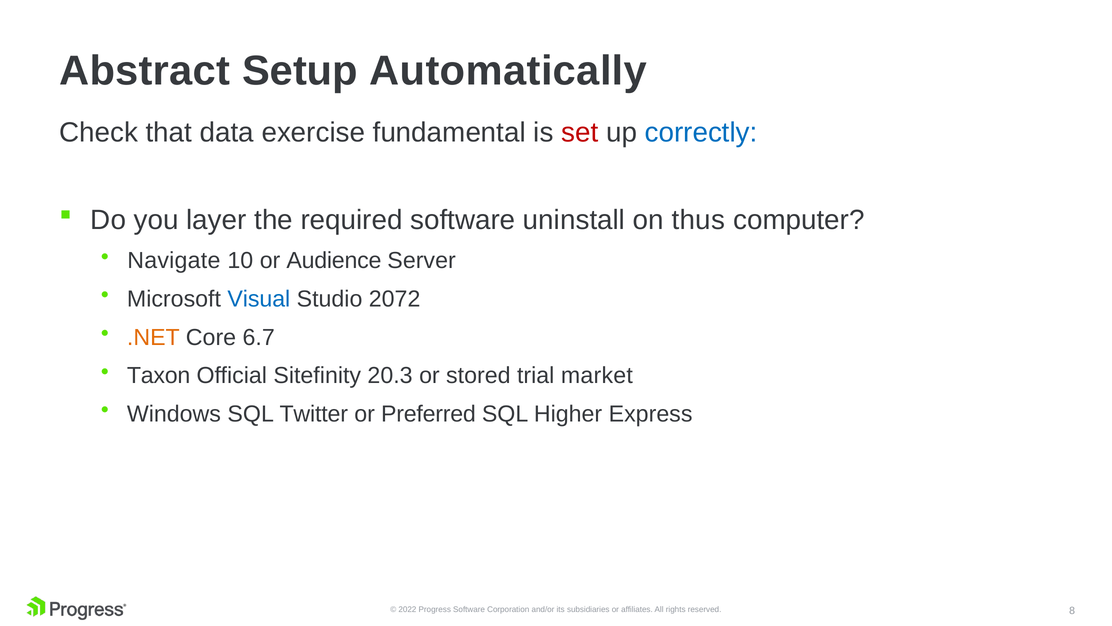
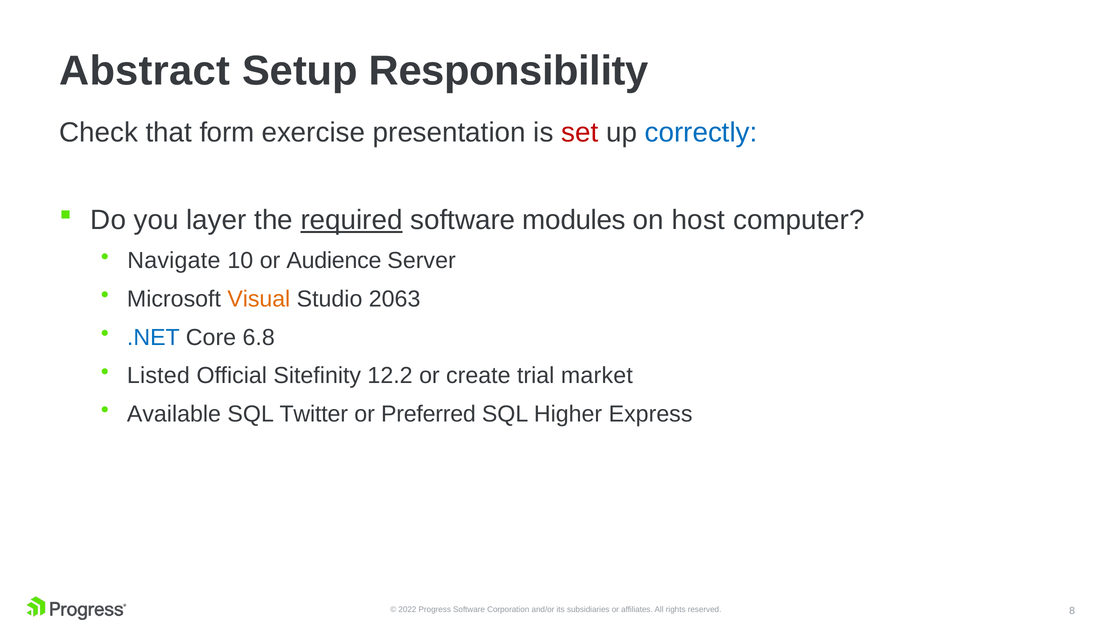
Automatically: Automatically -> Responsibility
data: data -> form
fundamental: fundamental -> presentation
required underline: none -> present
uninstall: uninstall -> modules
thus: thus -> host
Visual colour: blue -> orange
2072: 2072 -> 2063
.NET colour: orange -> blue
6.7: 6.7 -> 6.8
Taxon: Taxon -> Listed
20.3: 20.3 -> 12.2
stored: stored -> create
Windows: Windows -> Available
